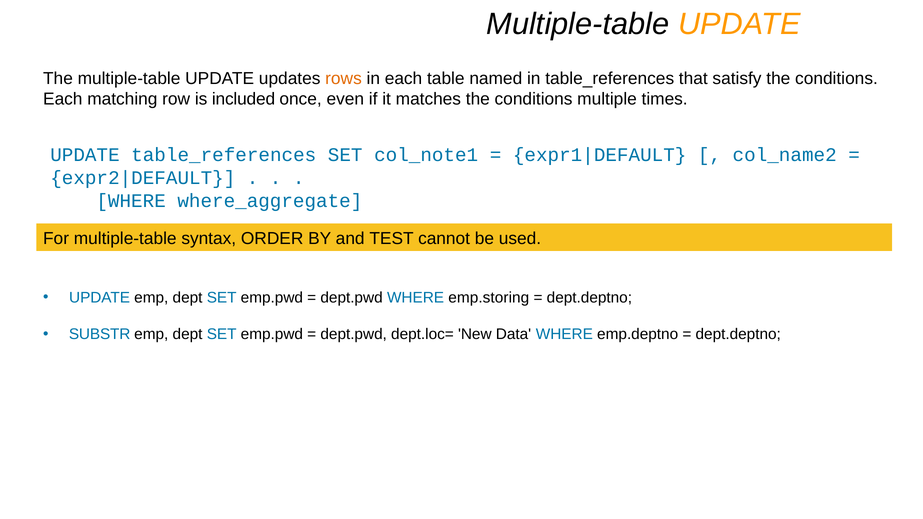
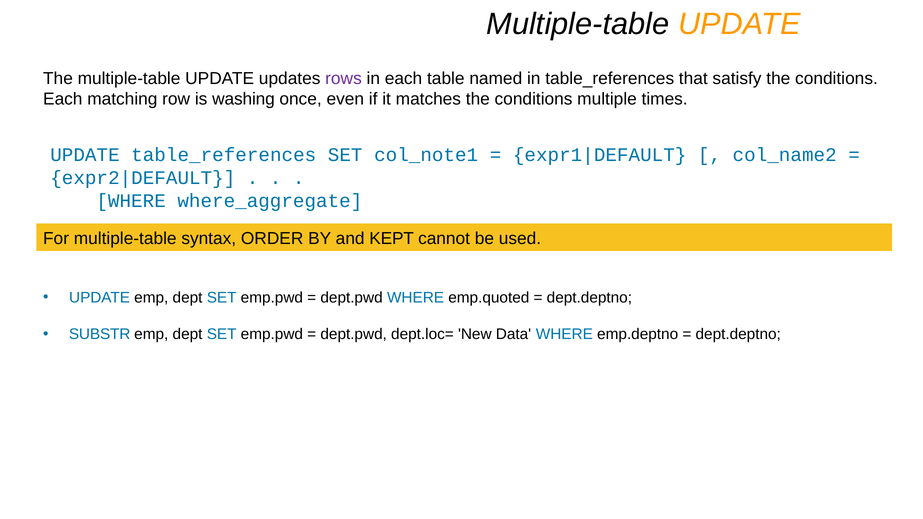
rows colour: orange -> purple
included: included -> washing
TEST: TEST -> KEPT
emp.storing: emp.storing -> emp.quoted
